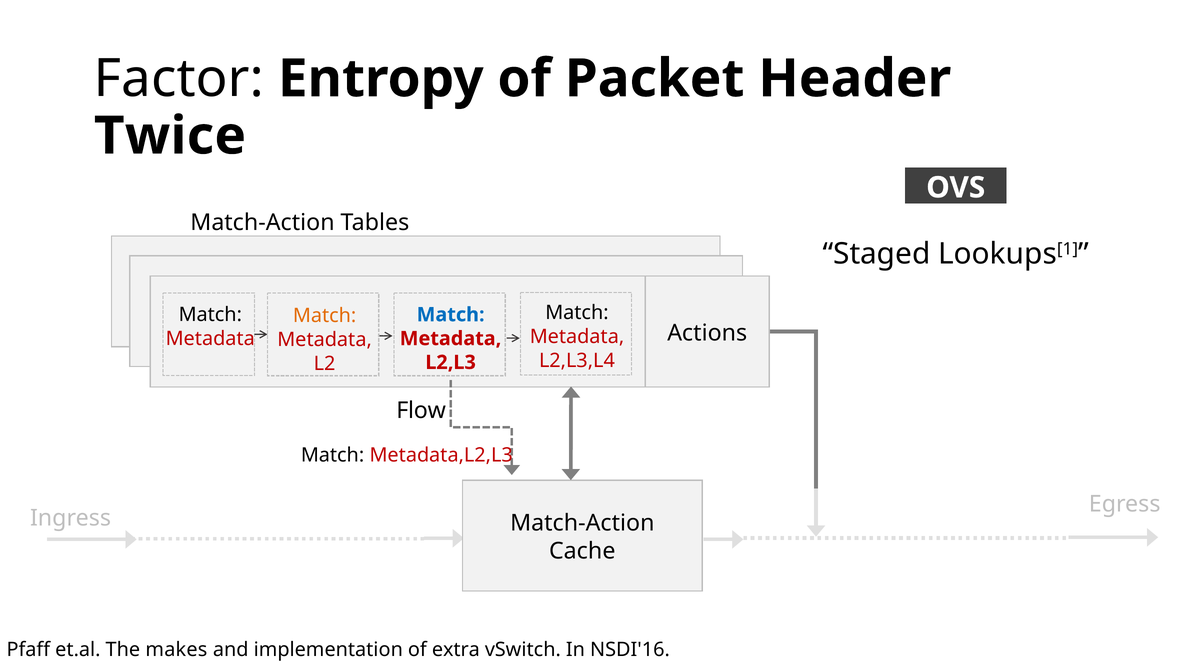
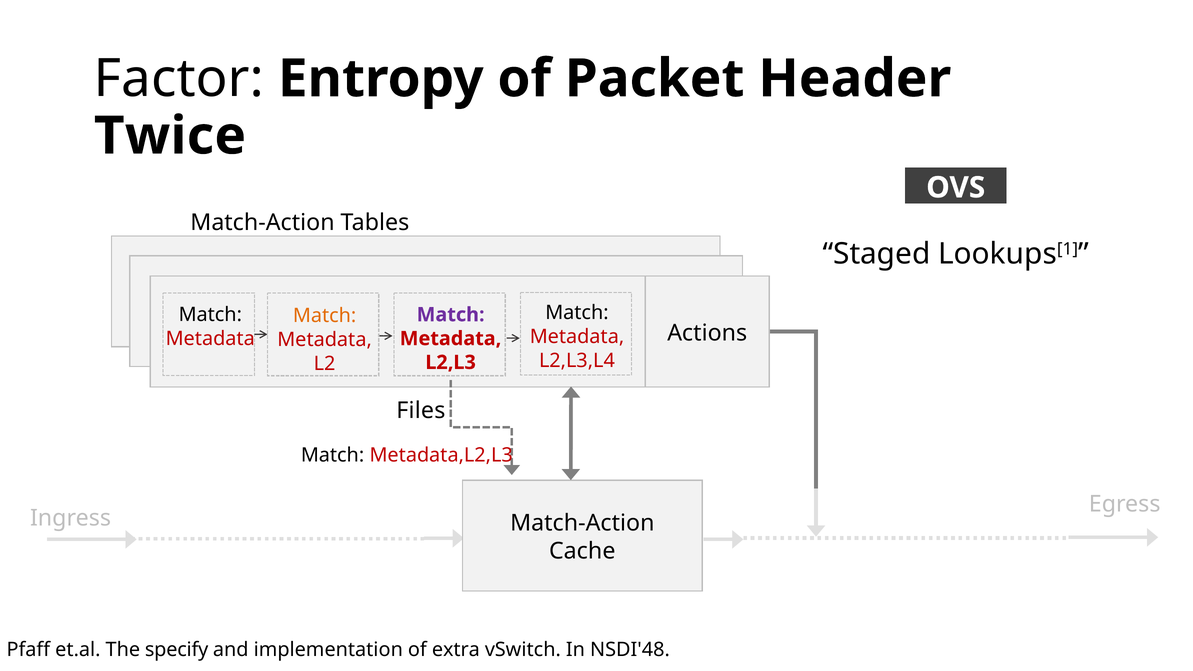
Match at (451, 315) colour: blue -> purple
Flow: Flow -> Files
makes: makes -> specify
NSDI'16: NSDI'16 -> NSDI'48
